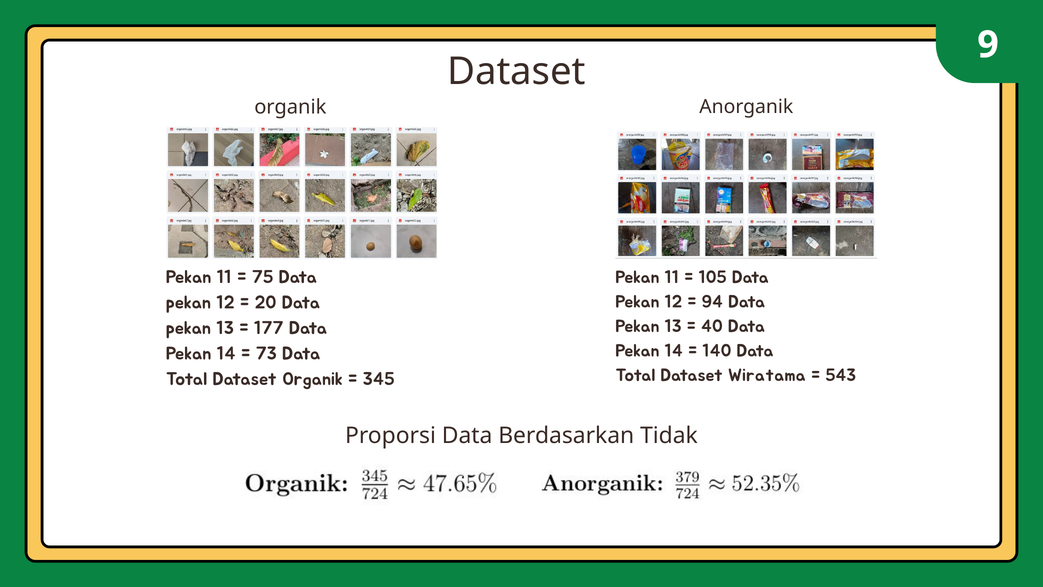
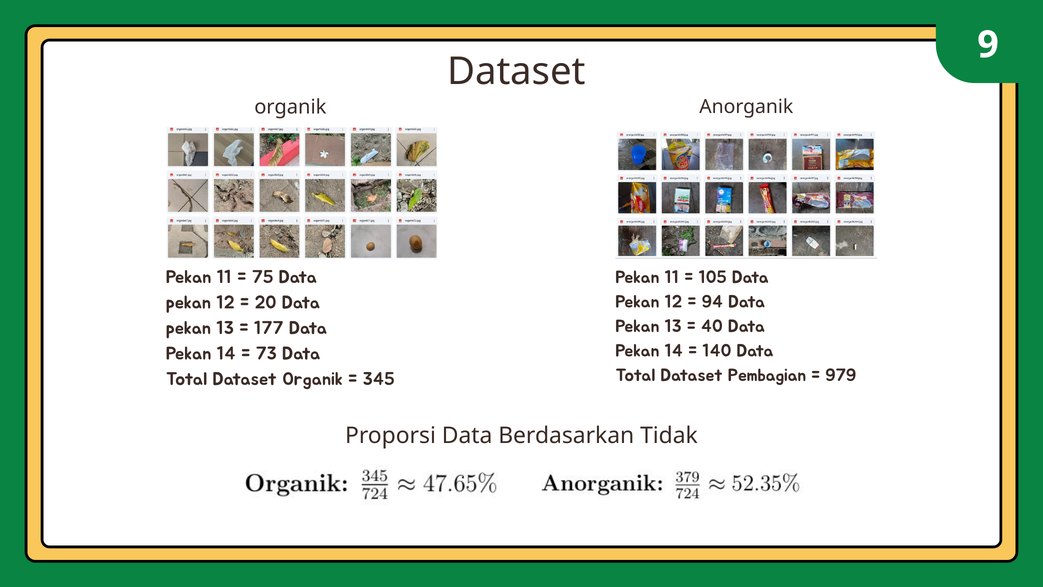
Wiratama: Wiratama -> Pembagian
543: 543 -> 979
